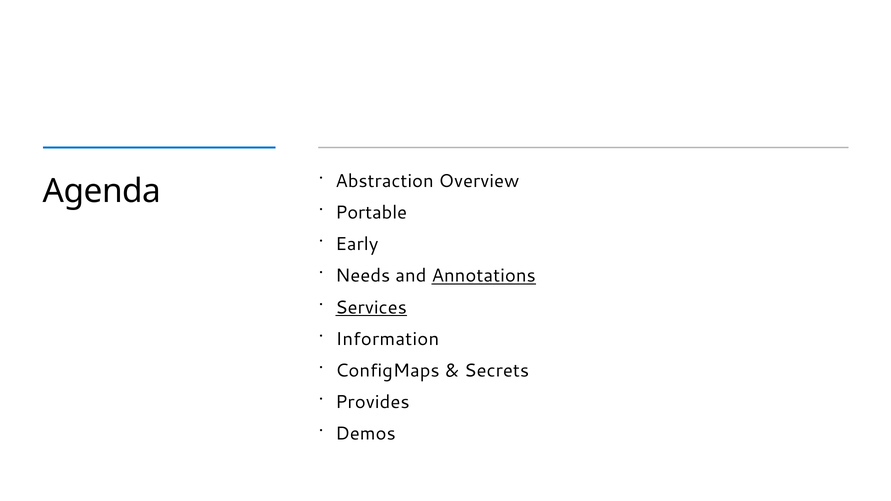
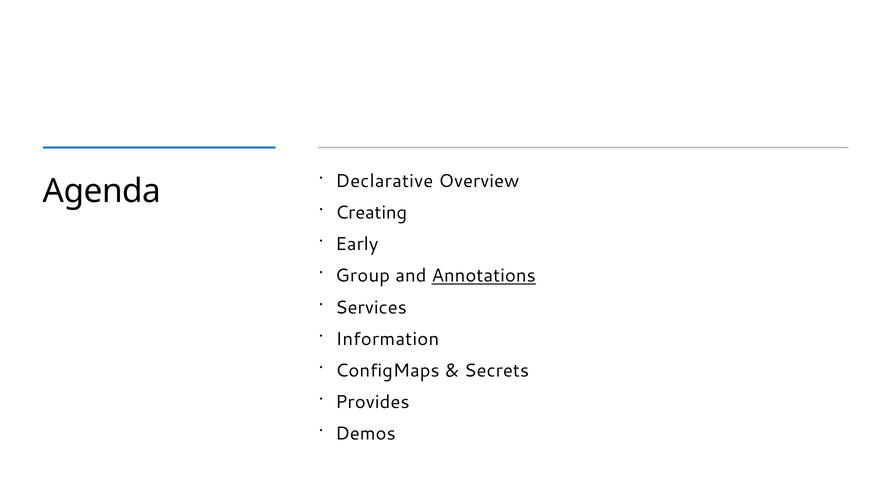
Abstraction: Abstraction -> Declarative
Portable: Portable -> Creating
Needs: Needs -> Group
Services underline: present -> none
